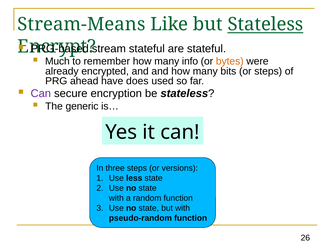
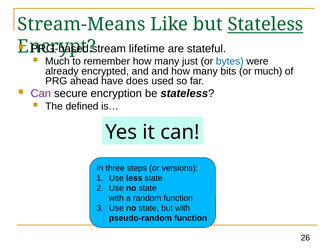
stream stateful: stateful -> lifetime
info: info -> just
bytes colour: orange -> blue
or steps: steps -> much
generic: generic -> defined
